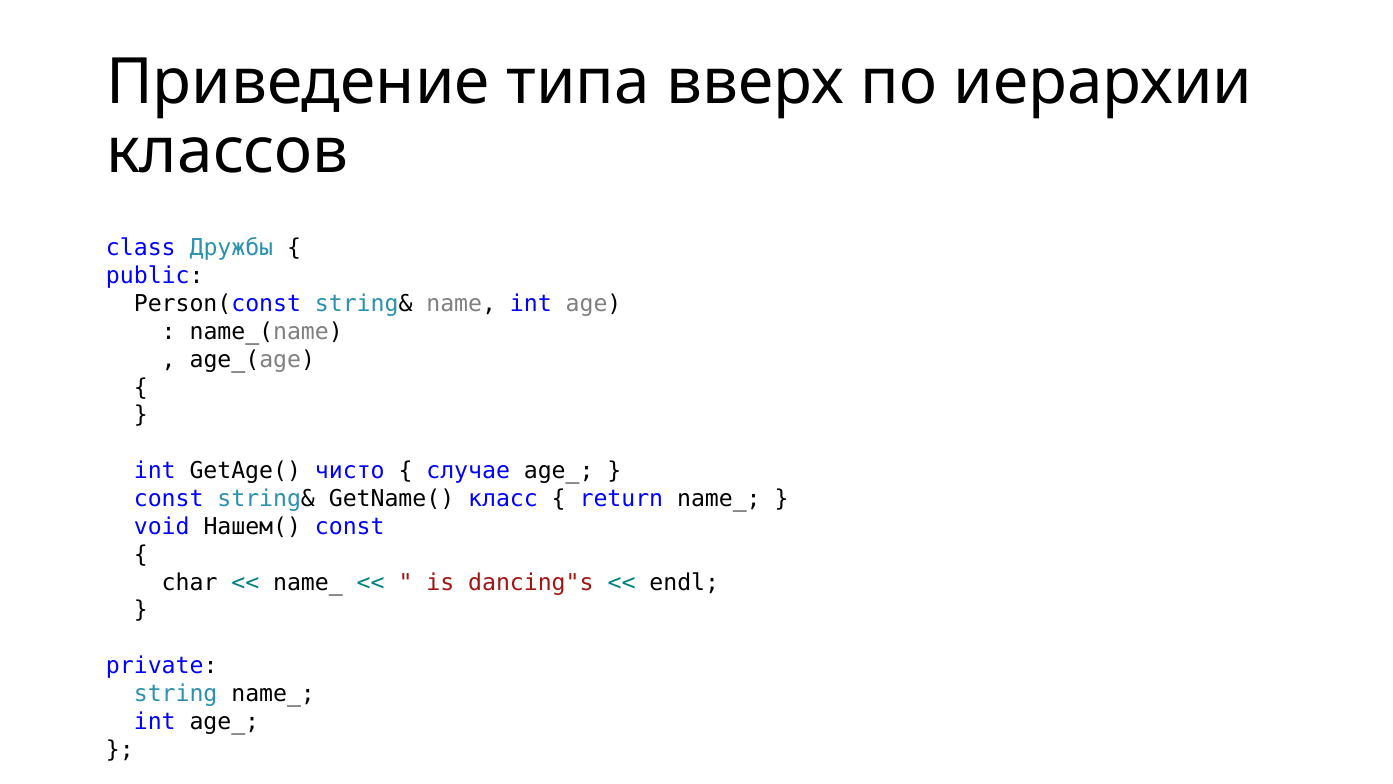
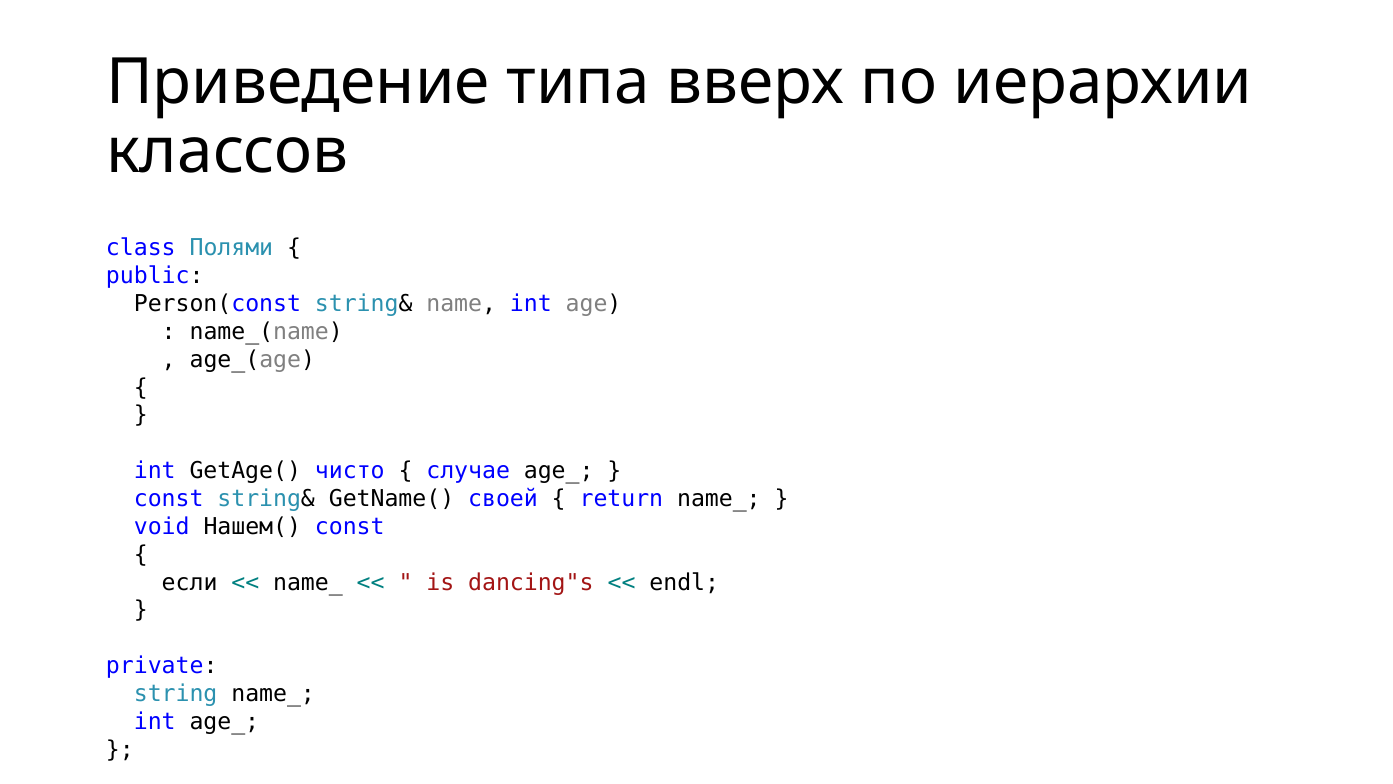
Дружбы: Дружбы -> Полями
класс: класс -> своей
char: char -> если
